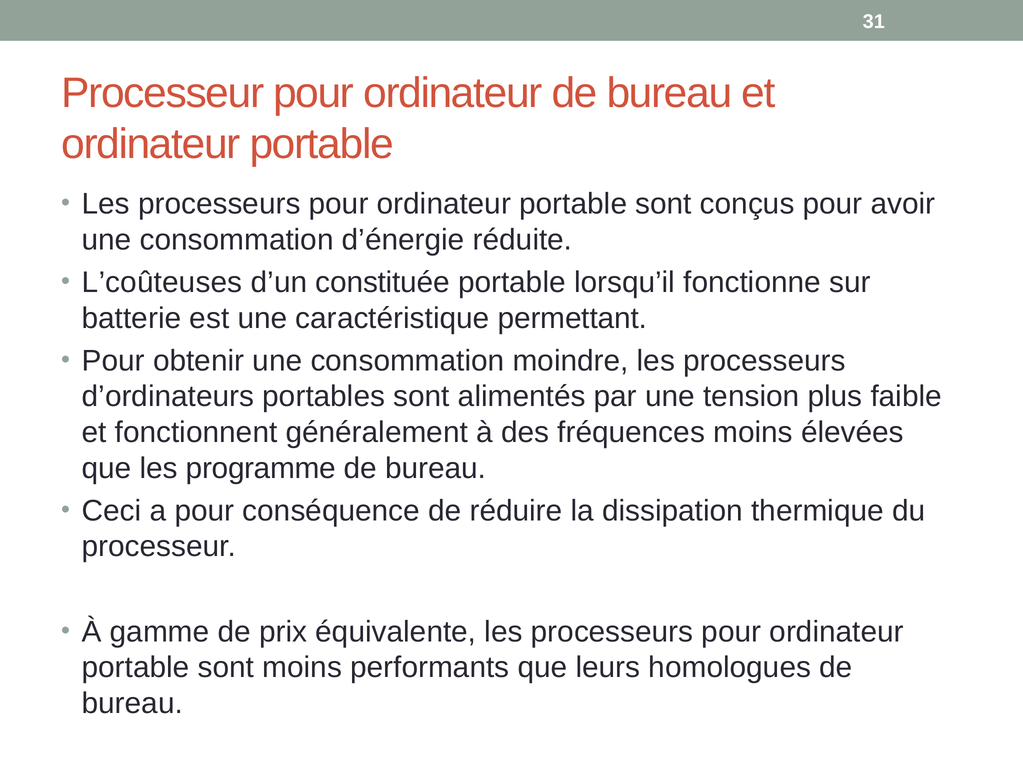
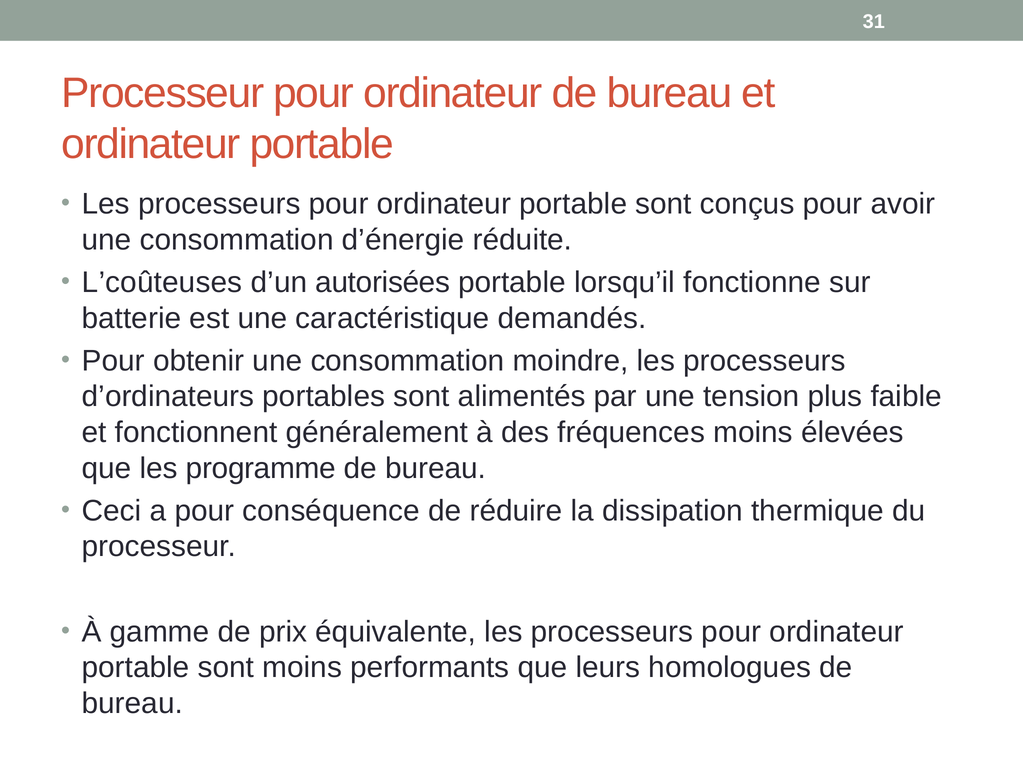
constituée: constituée -> autorisées
permettant: permettant -> demandés
